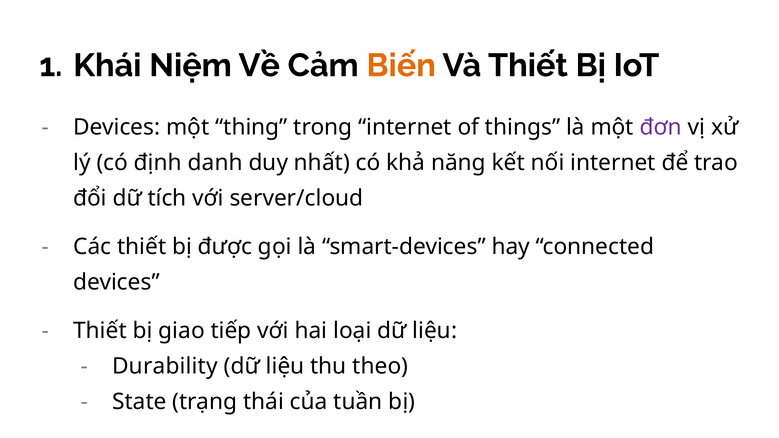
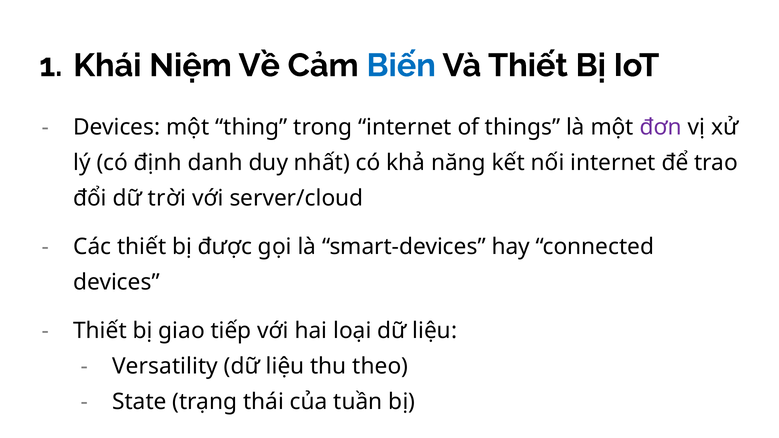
Biến colour: orange -> blue
tích: tích -> trời
Durability: Durability -> Versatility
